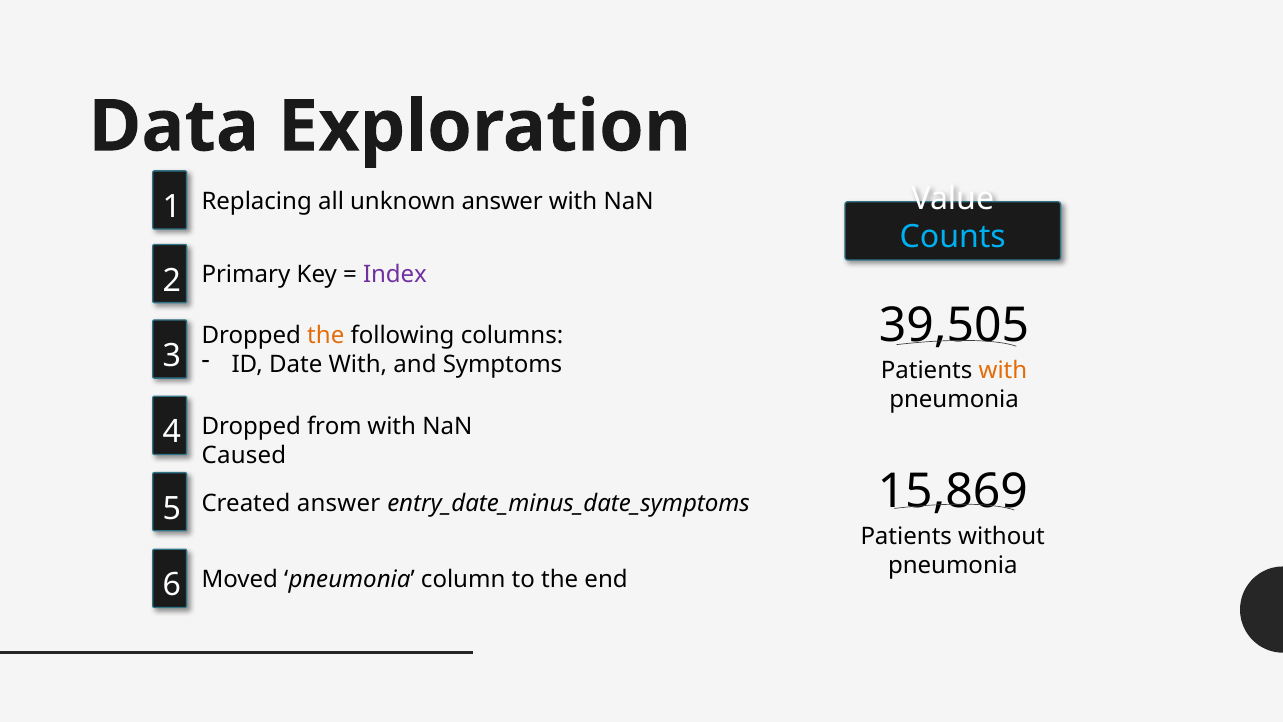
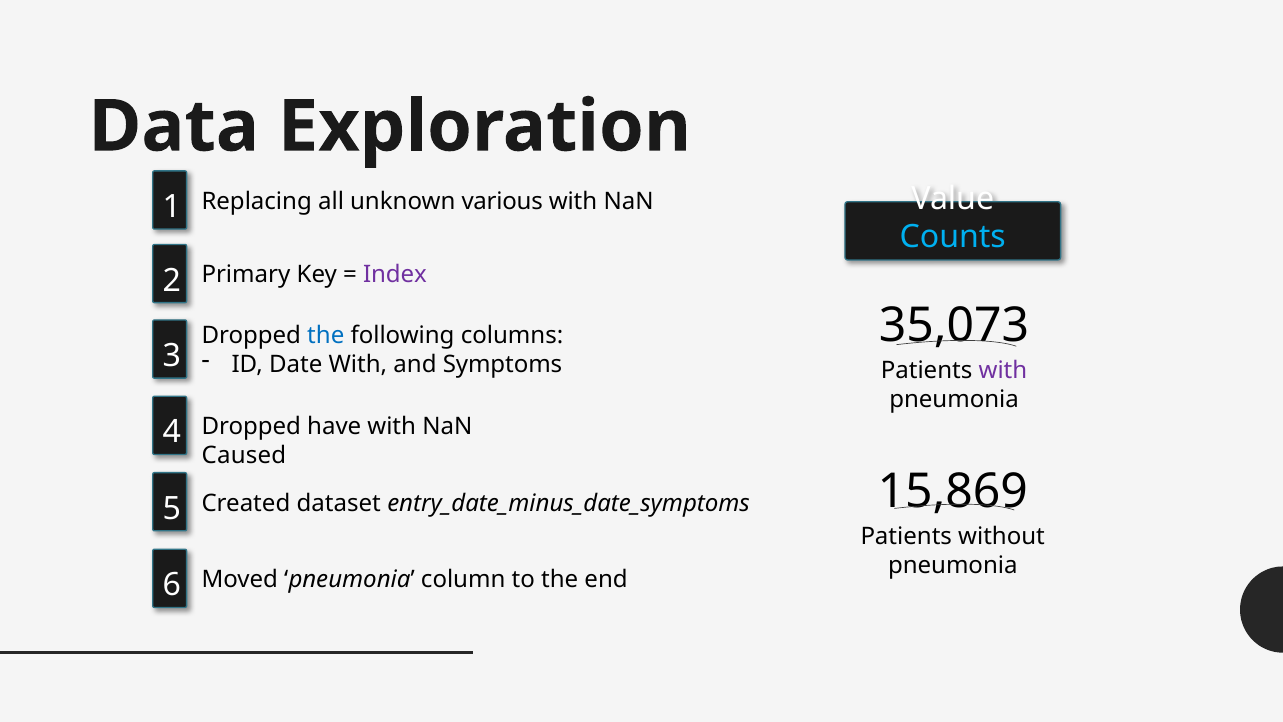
unknown answer: answer -> various
39,505: 39,505 -> 35,073
the at (326, 336) colour: orange -> blue
with at (1003, 370) colour: orange -> purple
from: from -> have
Created answer: answer -> dataset
